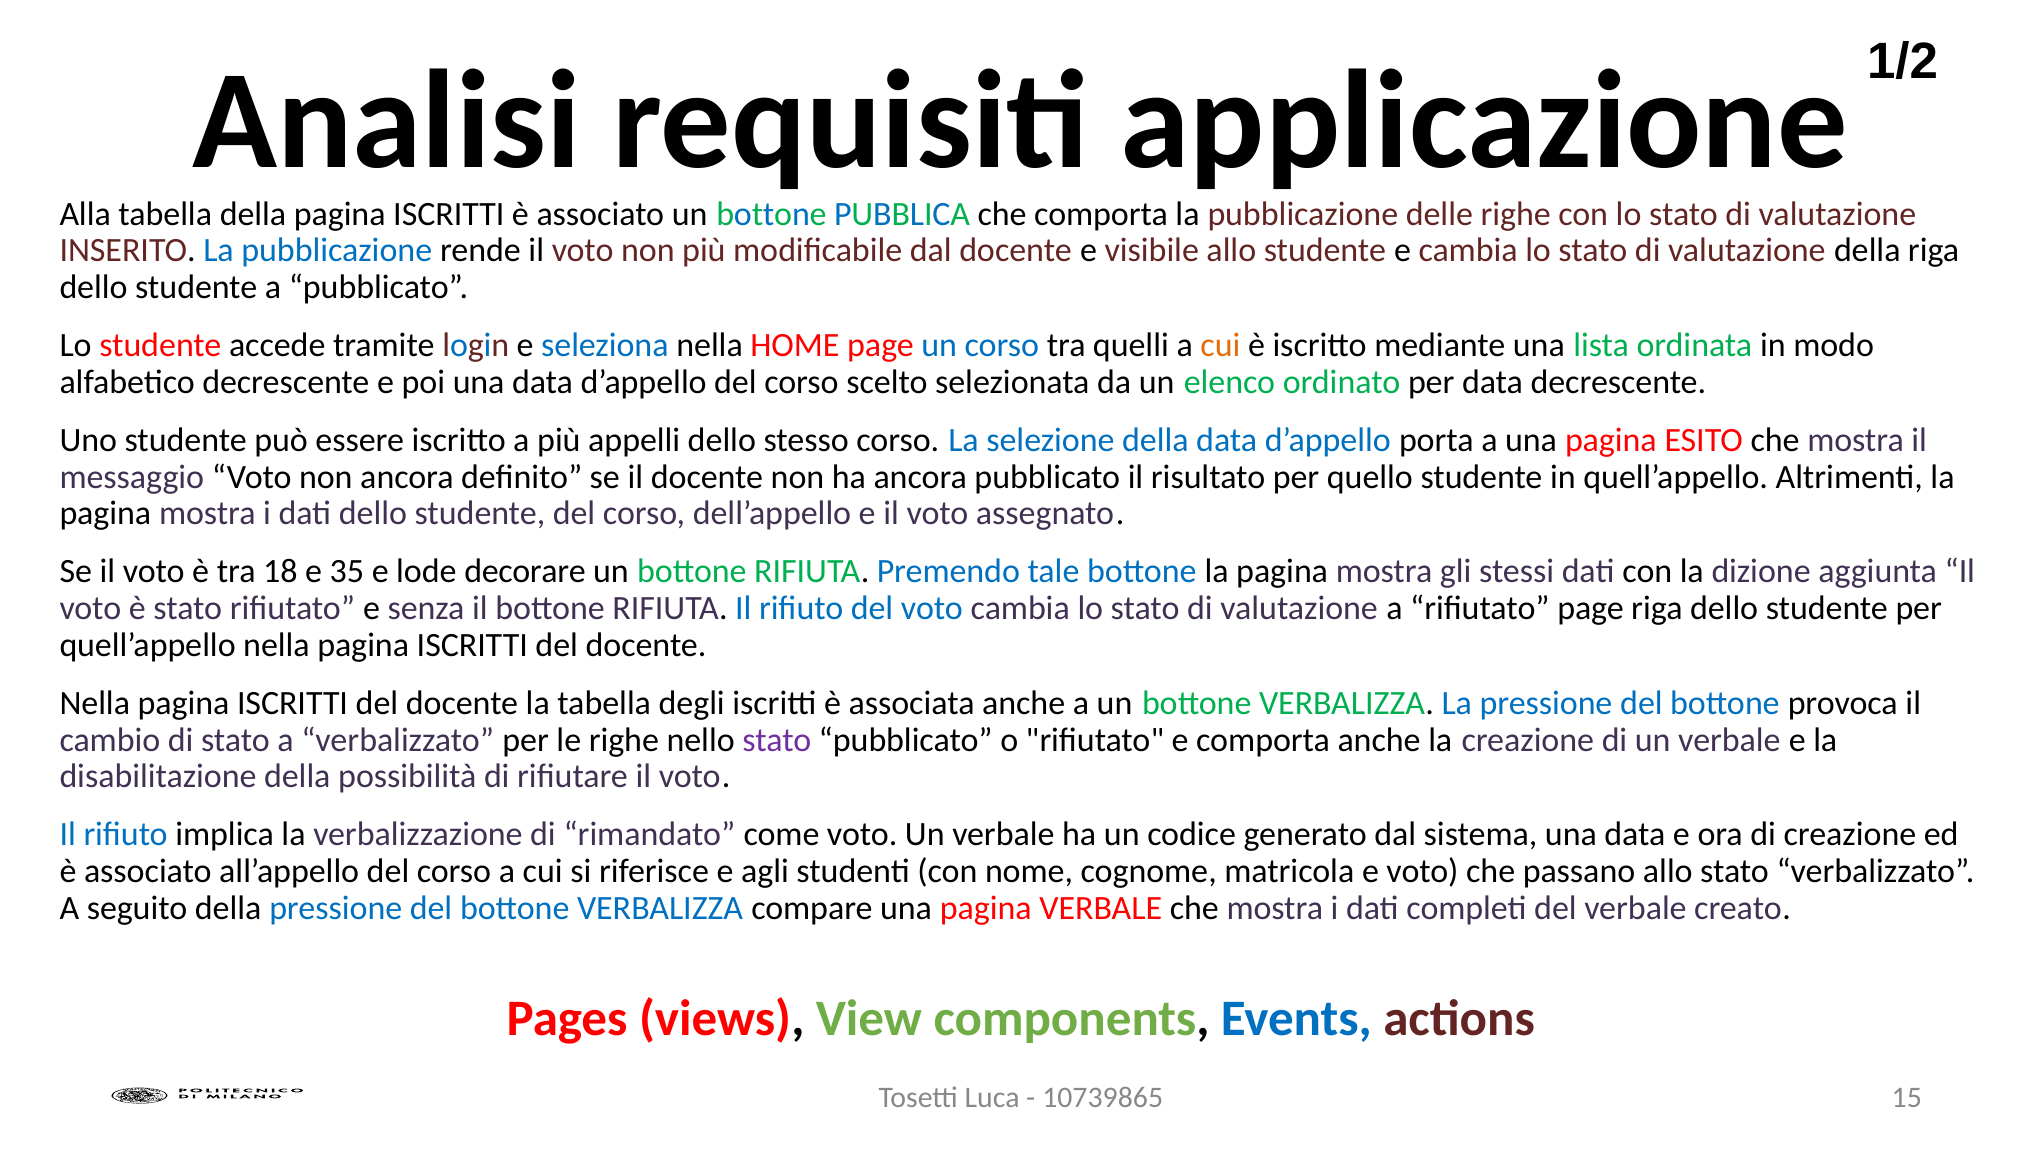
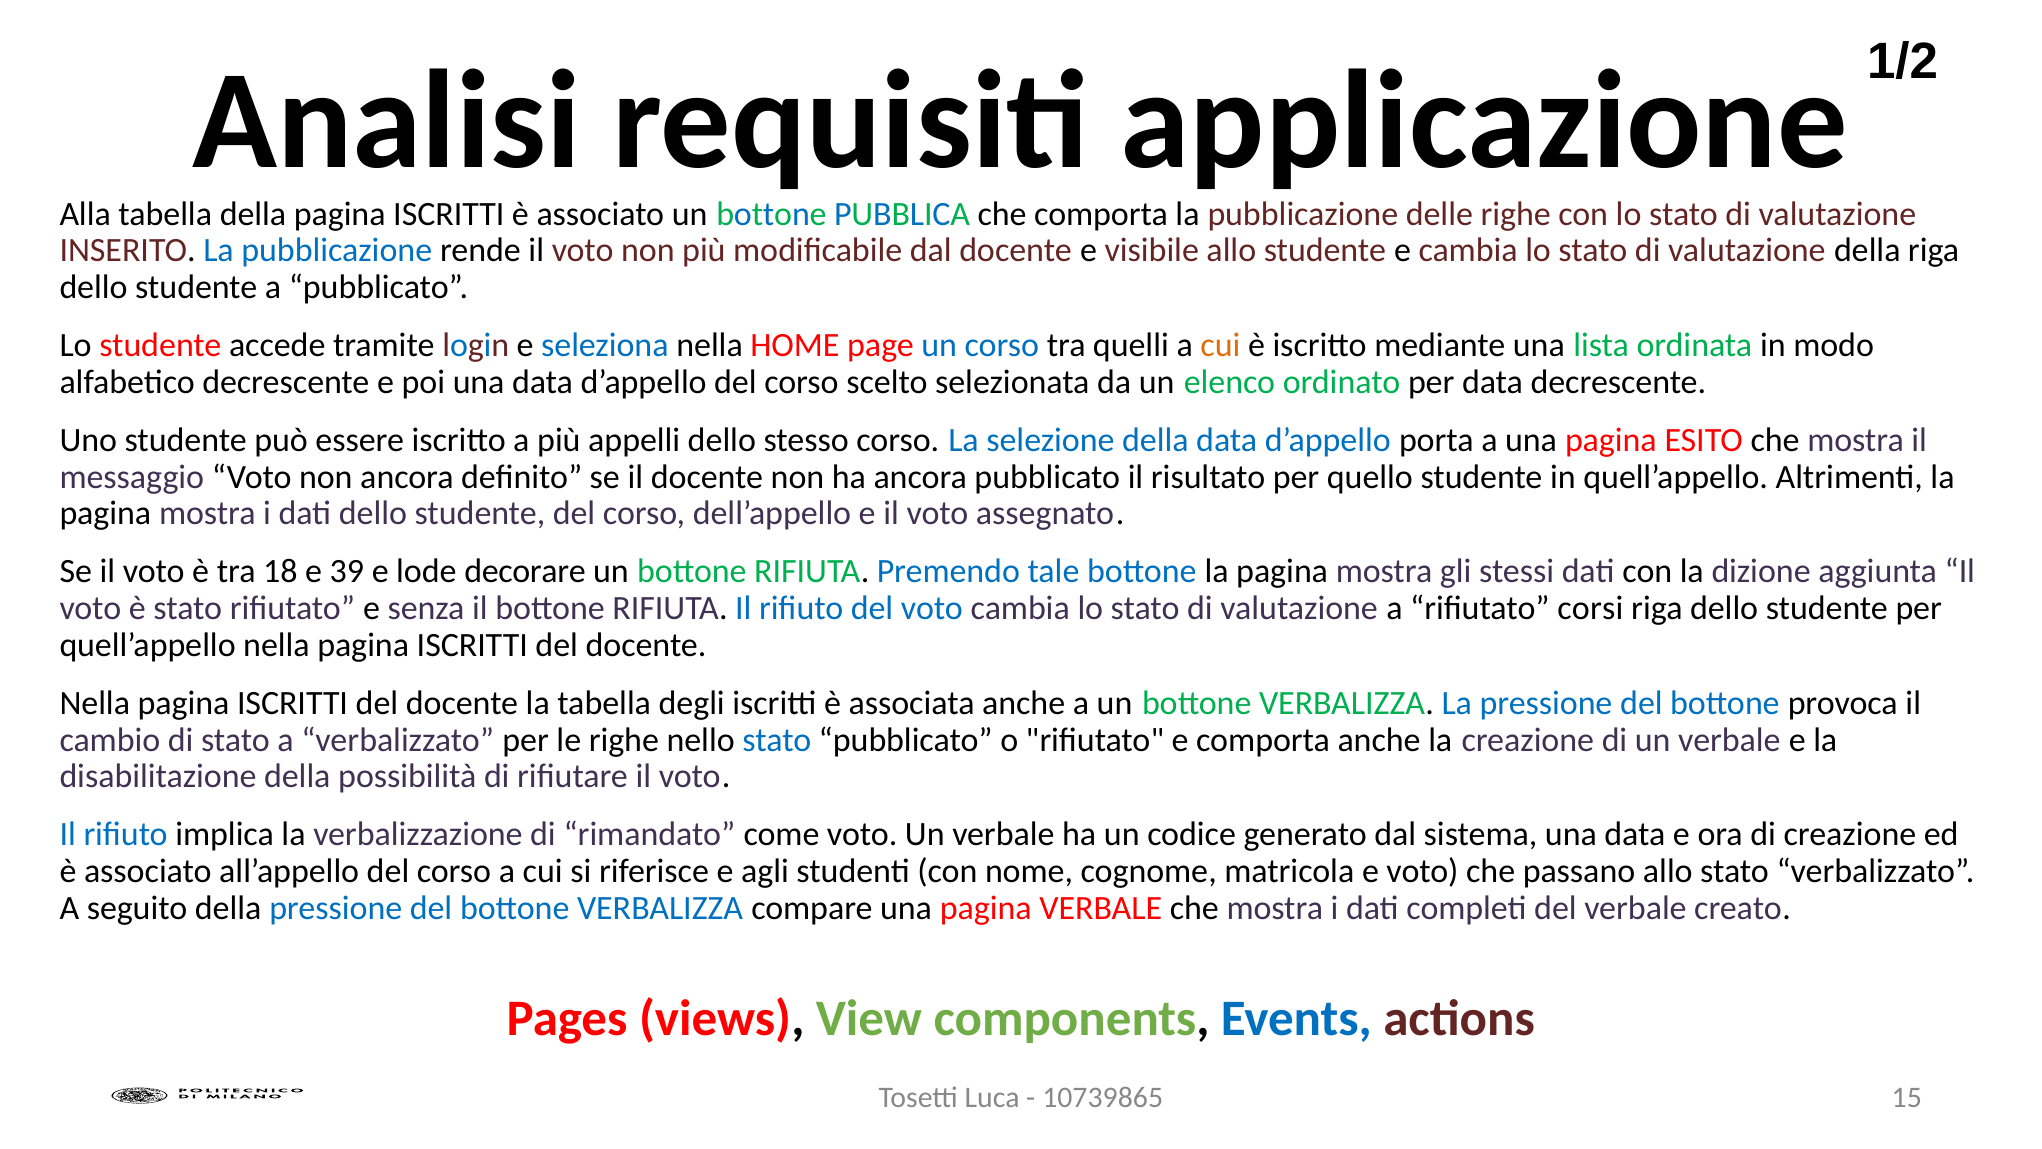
35: 35 -> 39
rifiutato page: page -> corsi
stato at (777, 740) colour: purple -> blue
